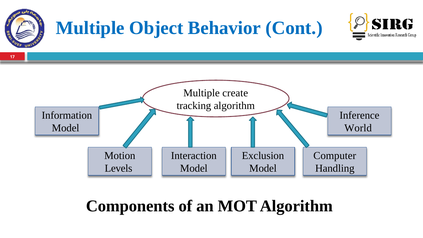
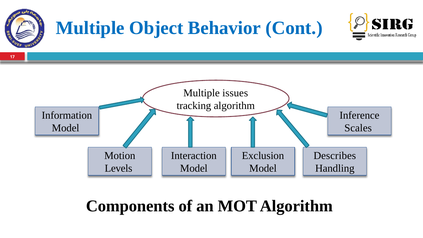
create: create -> issues
World: World -> Scales
Computer: Computer -> Describes
